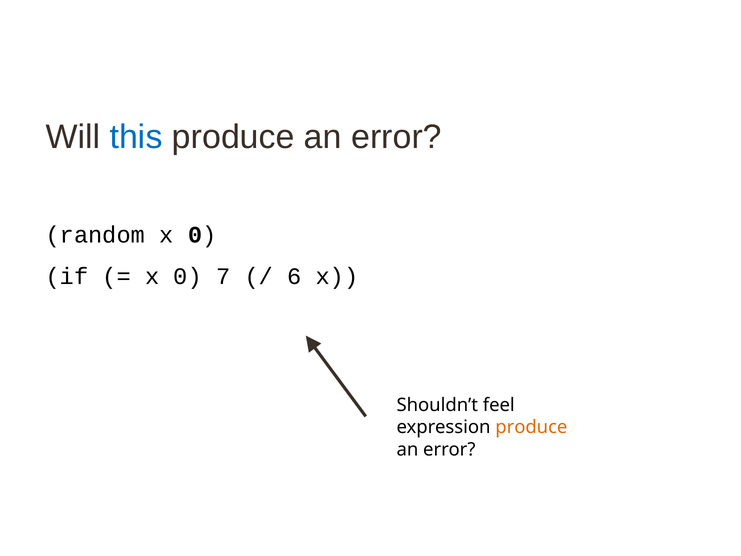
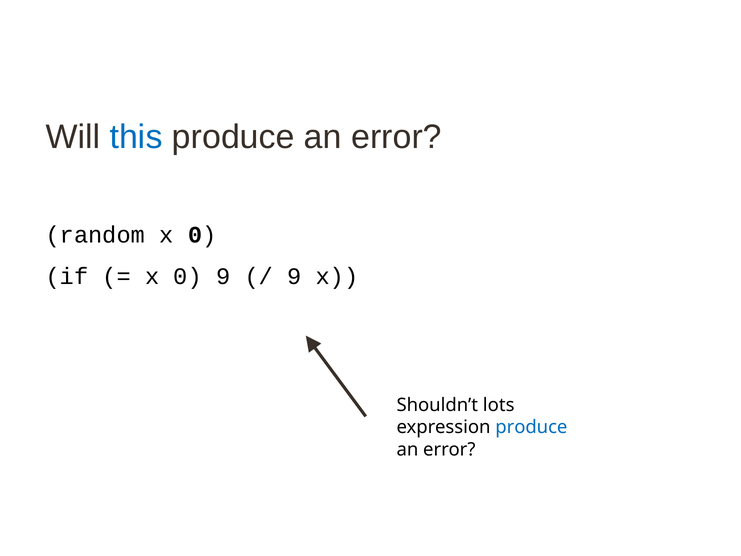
0 7: 7 -> 9
6 at (294, 276): 6 -> 9
feel: feel -> lots
produce at (531, 427) colour: orange -> blue
